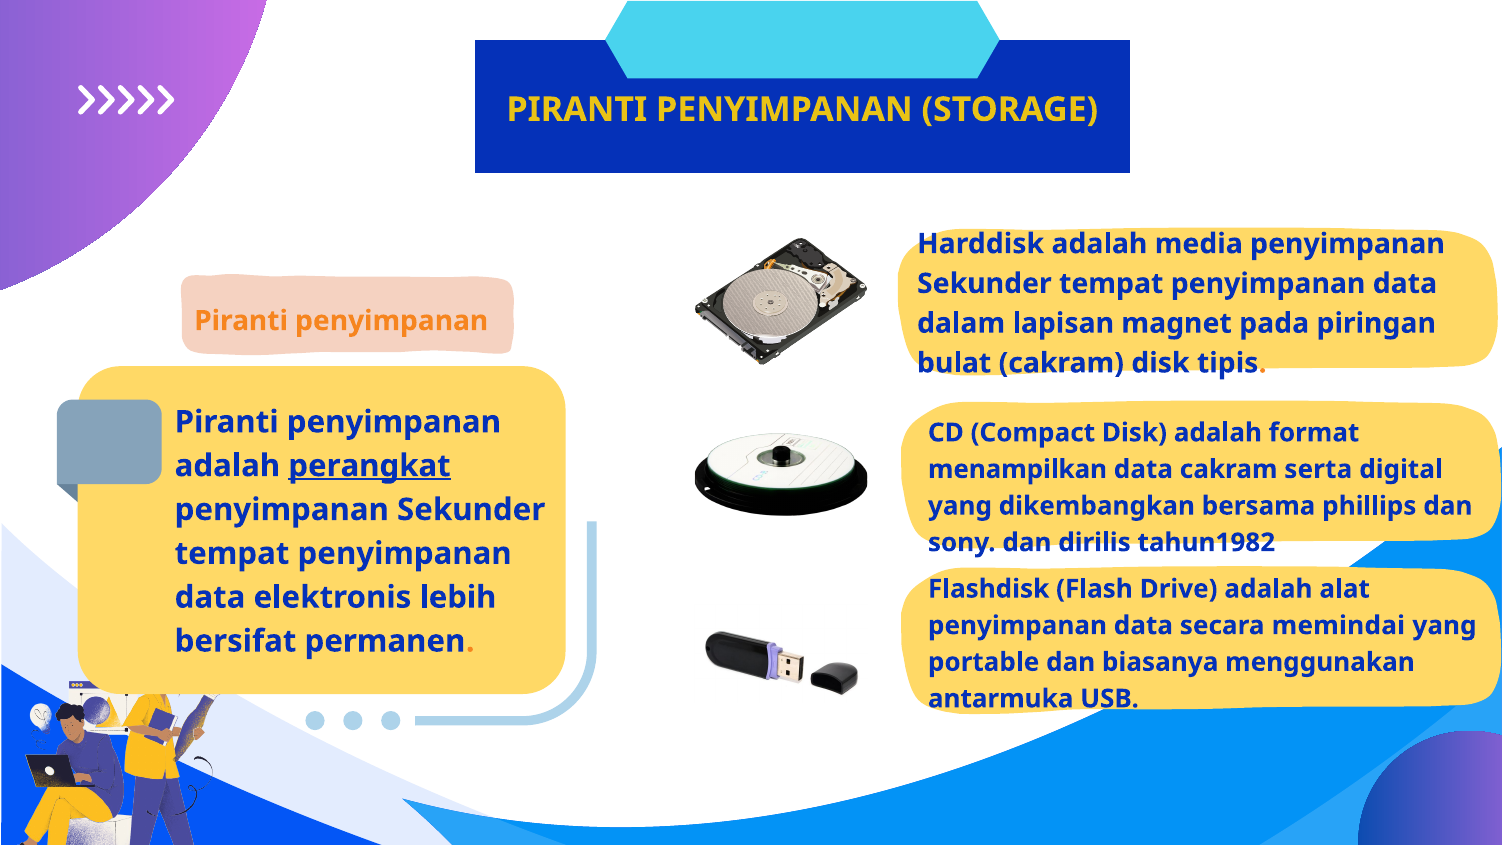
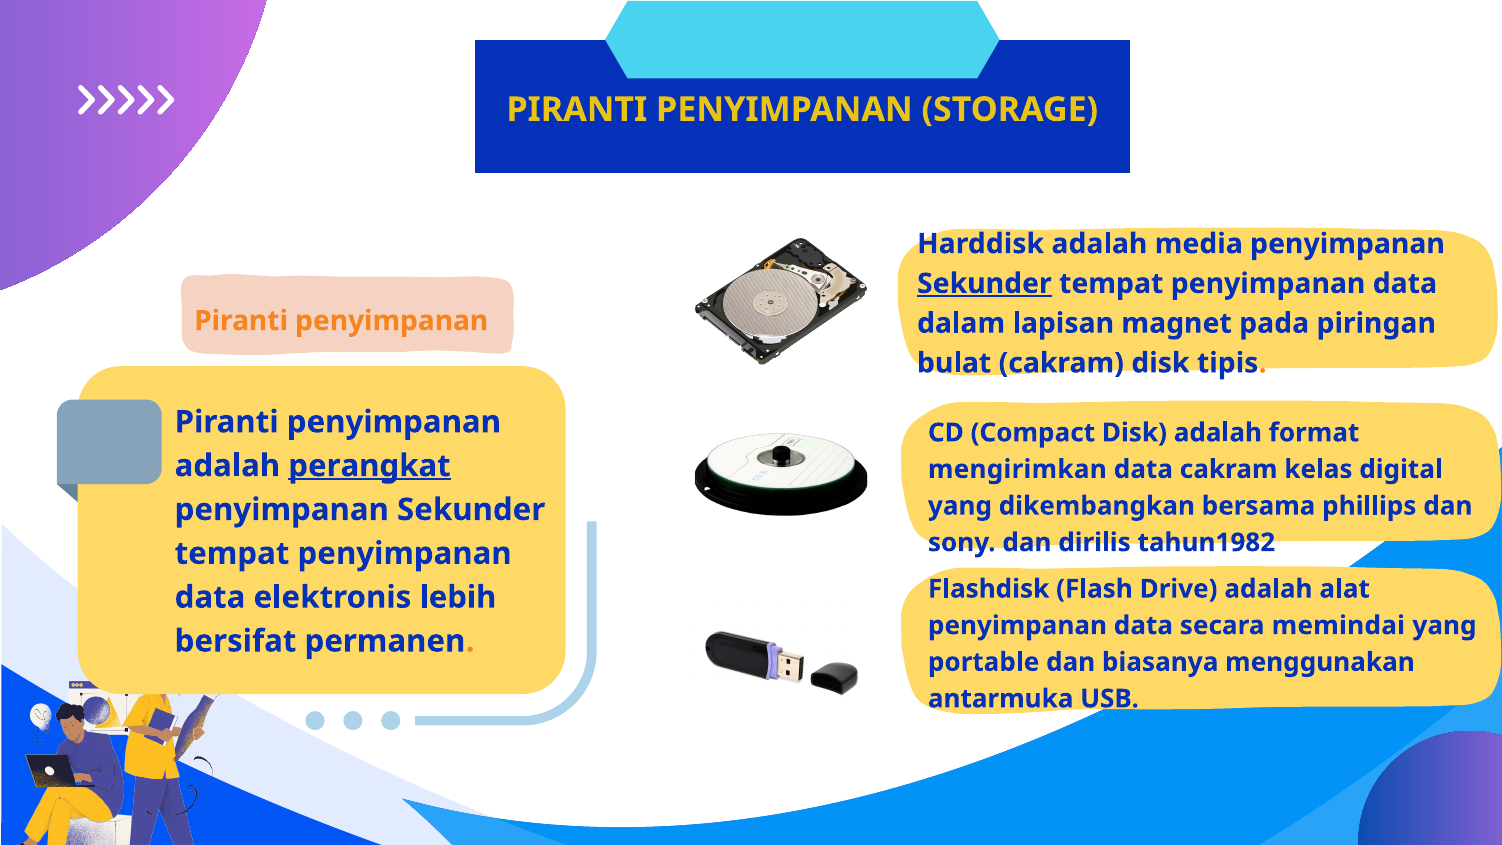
Sekunder at (984, 284) underline: none -> present
menampilkan: menampilkan -> mengirimkan
serta: serta -> kelas
